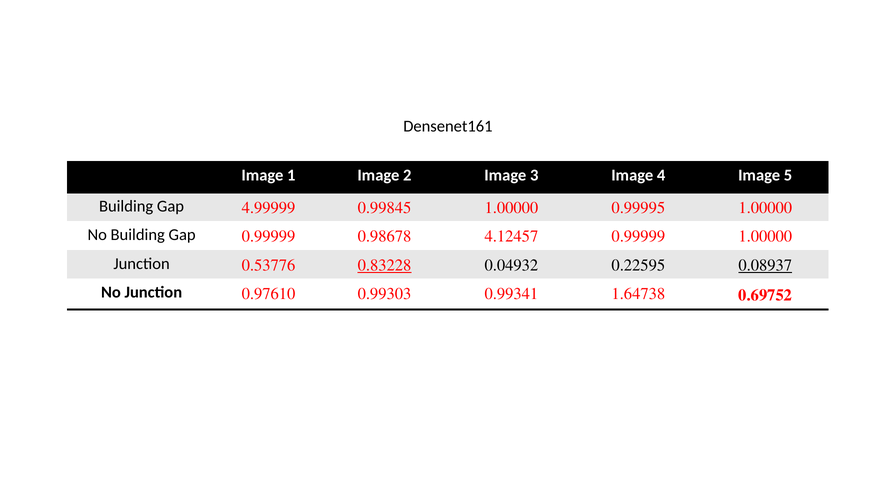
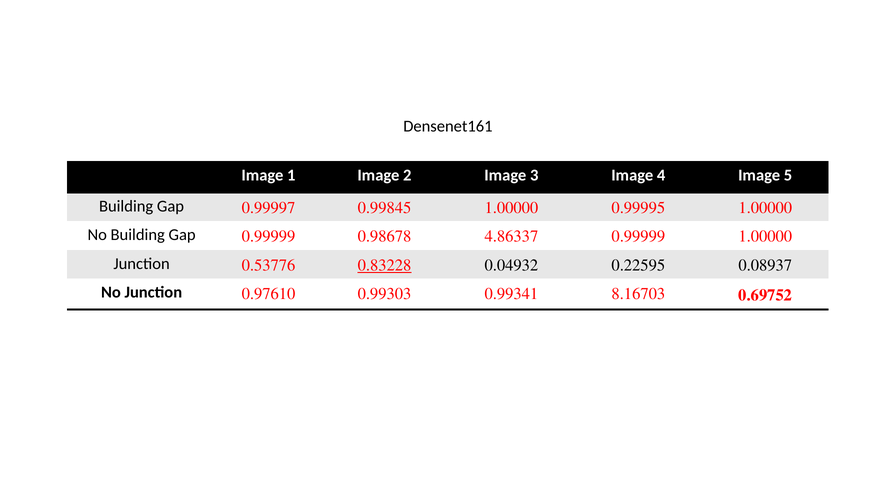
4.99999: 4.99999 -> 0.99997
4.12457: 4.12457 -> 4.86337
0.08937 underline: present -> none
1.64738: 1.64738 -> 8.16703
